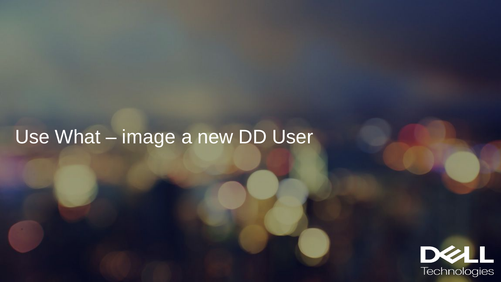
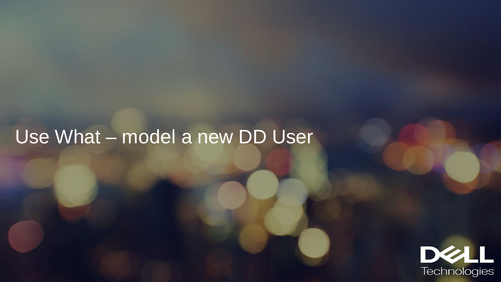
image: image -> model
